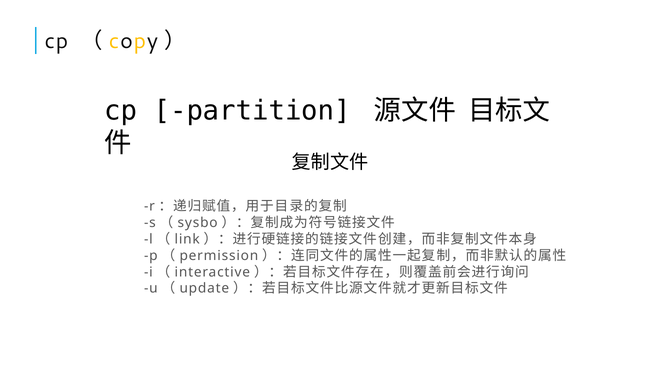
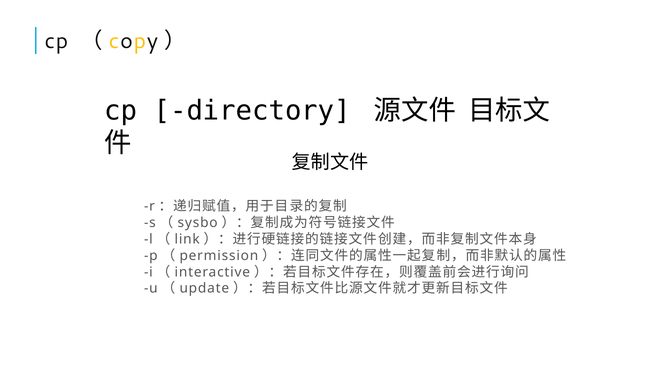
partition: partition -> directory
